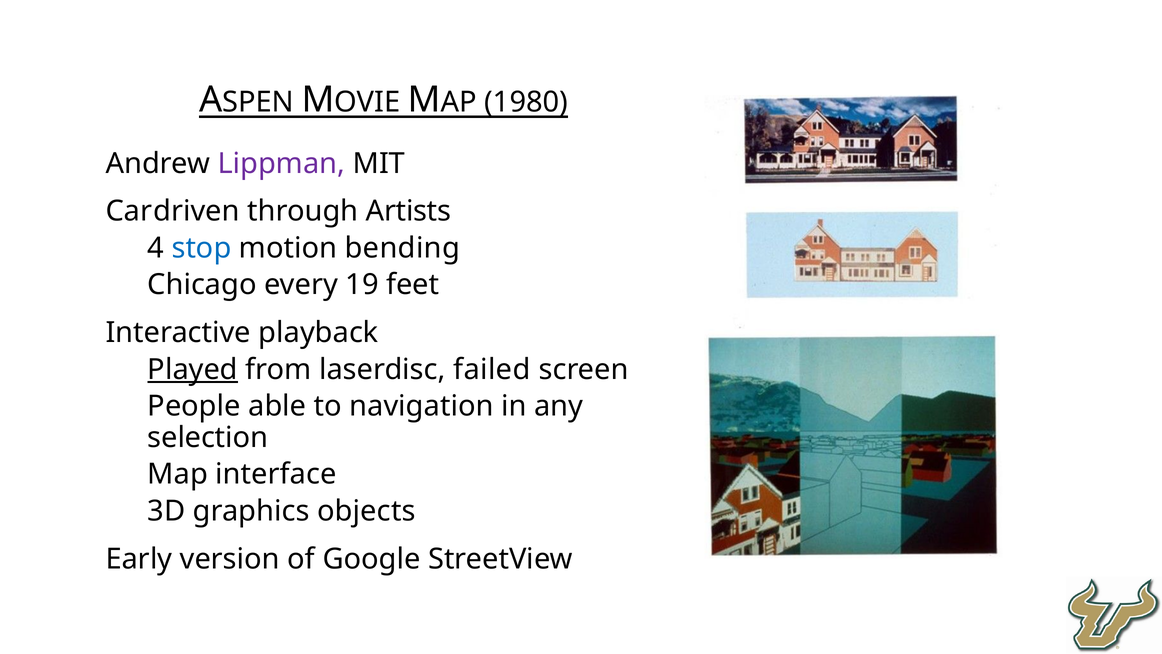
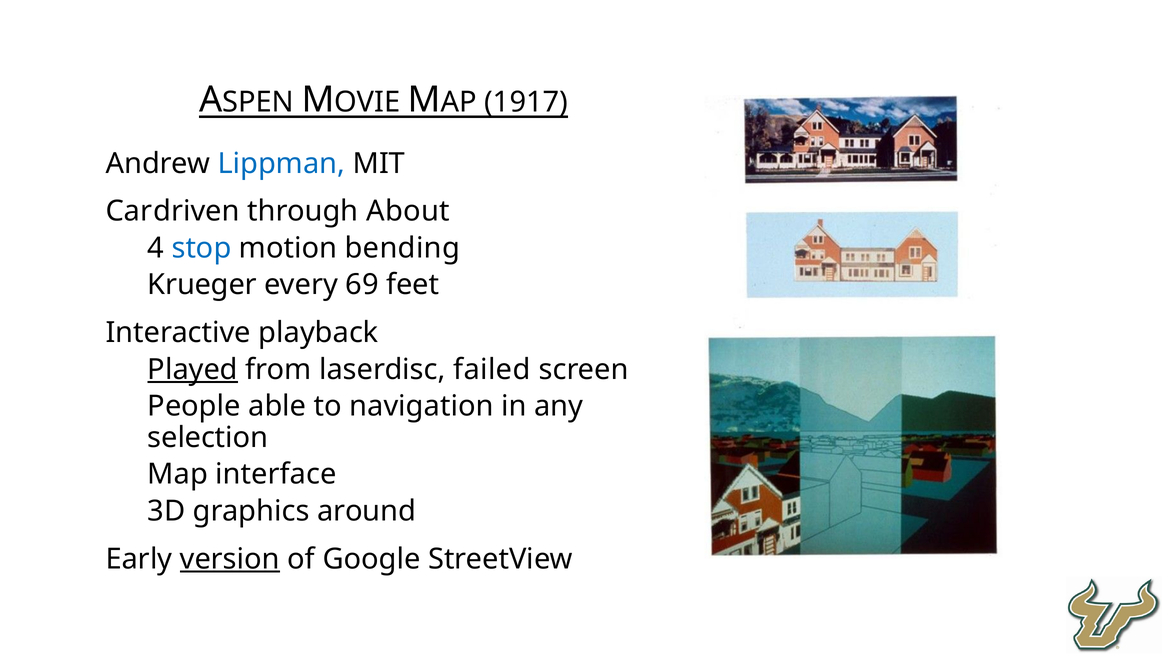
1980: 1980 -> 1917
Lippman colour: purple -> blue
Artists: Artists -> About
Chicago: Chicago -> Krueger
19: 19 -> 69
objects: objects -> around
version underline: none -> present
